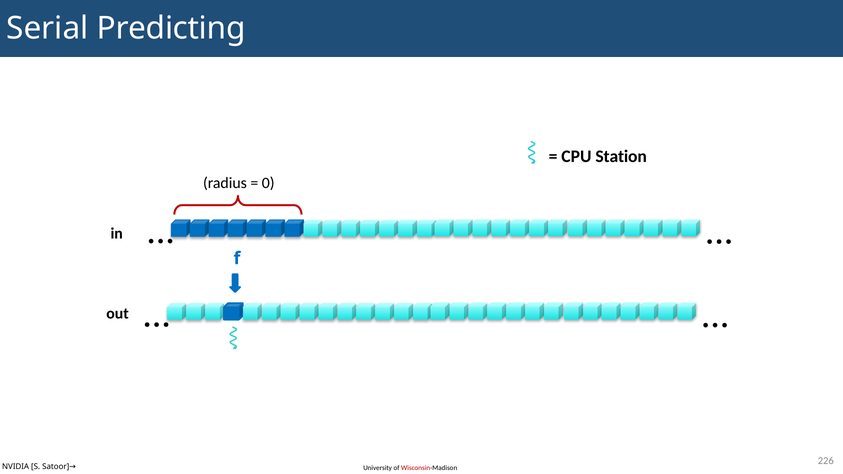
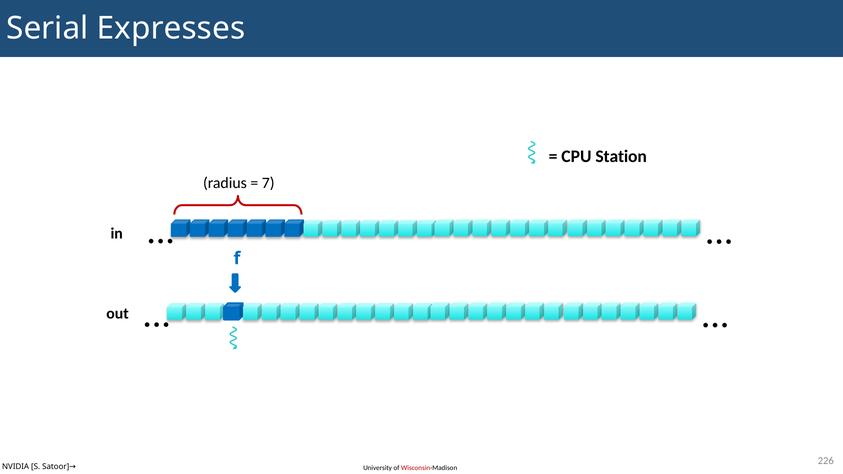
Predicting: Predicting -> Expresses
0: 0 -> 7
